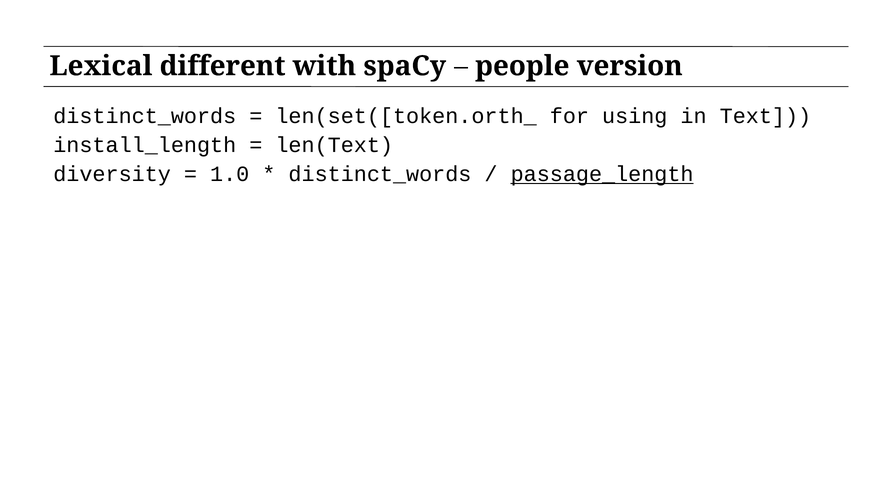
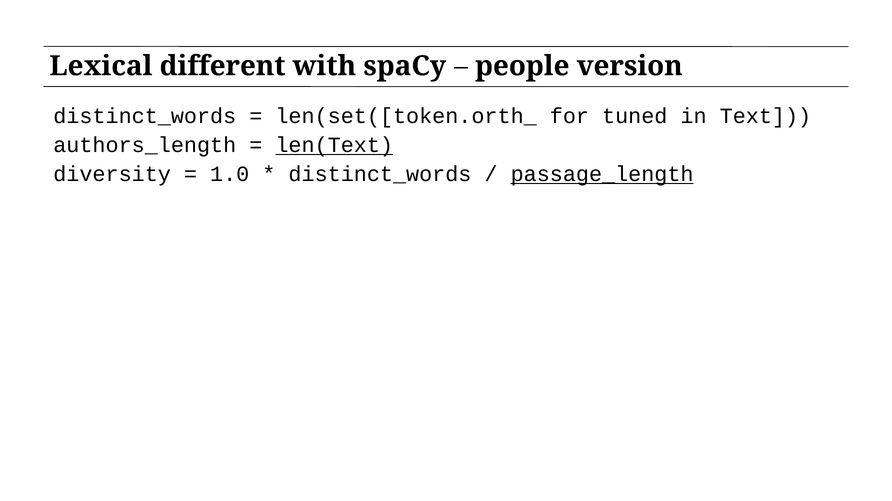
using: using -> tuned
install_length: install_length -> authors_length
len(Text underline: none -> present
